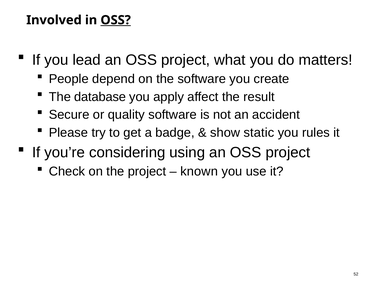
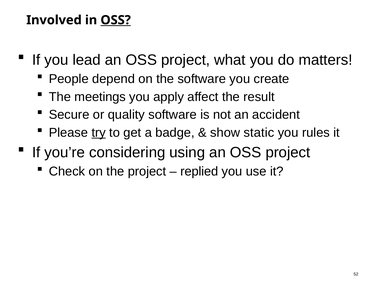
database: database -> meetings
try underline: none -> present
known: known -> replied
